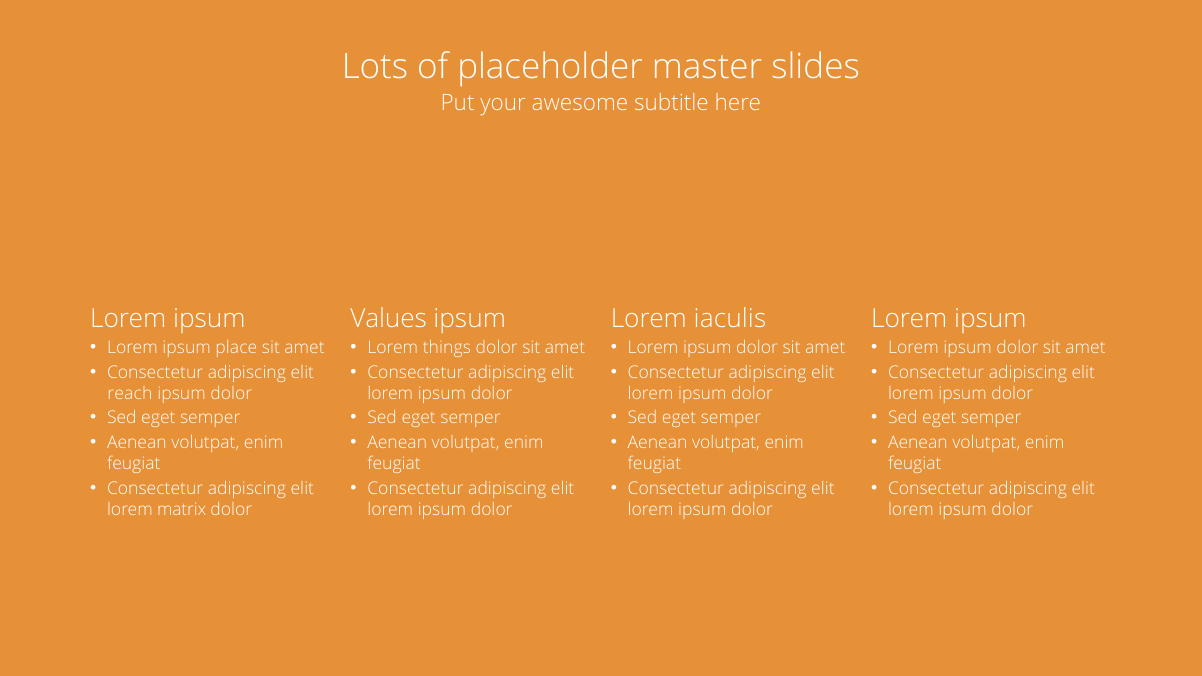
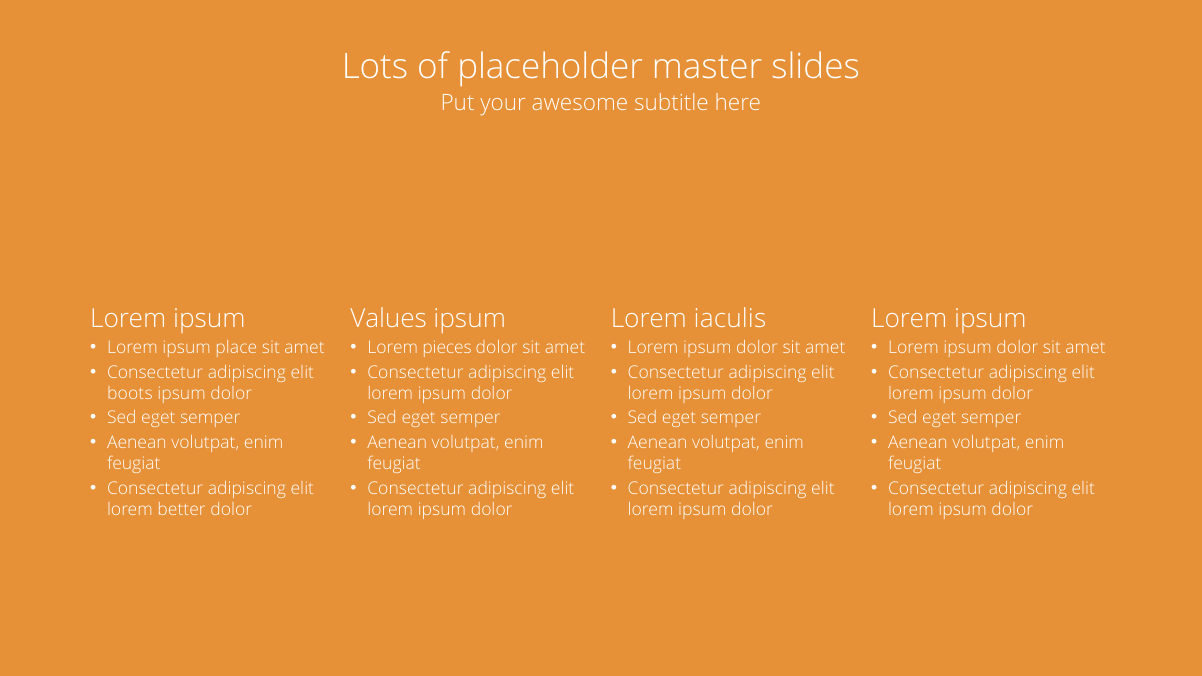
things: things -> pieces
reach: reach -> boots
matrix: matrix -> better
